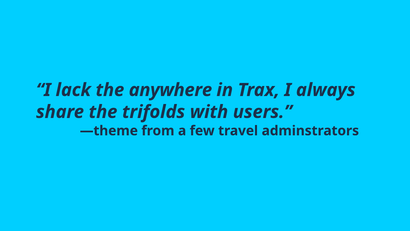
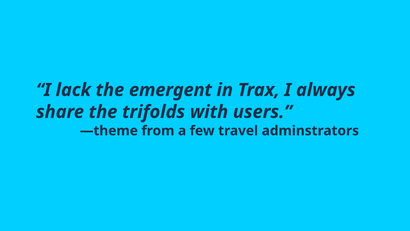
anywhere: anywhere -> emergent
